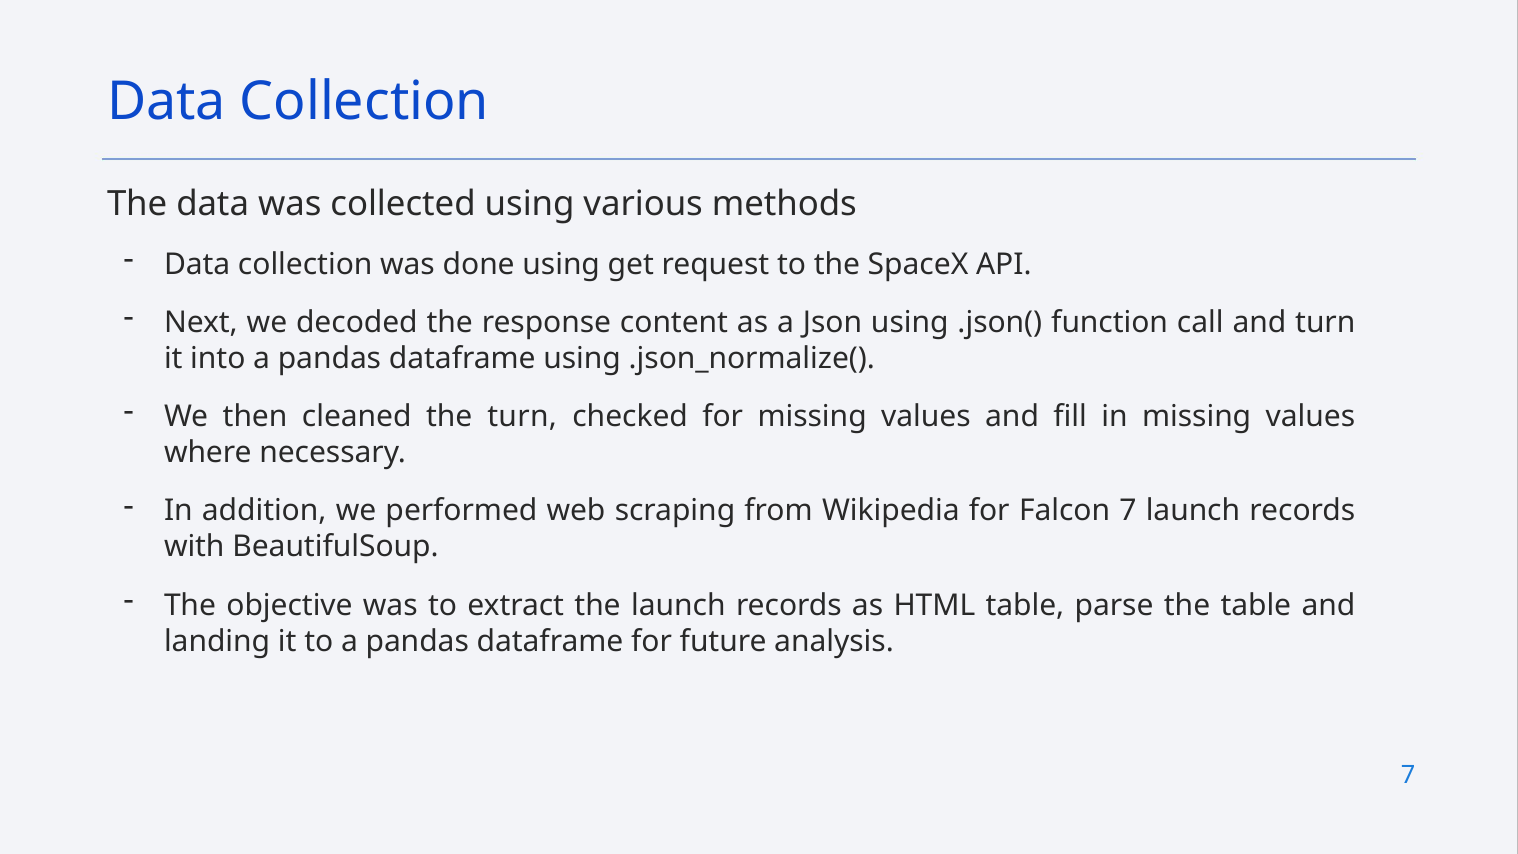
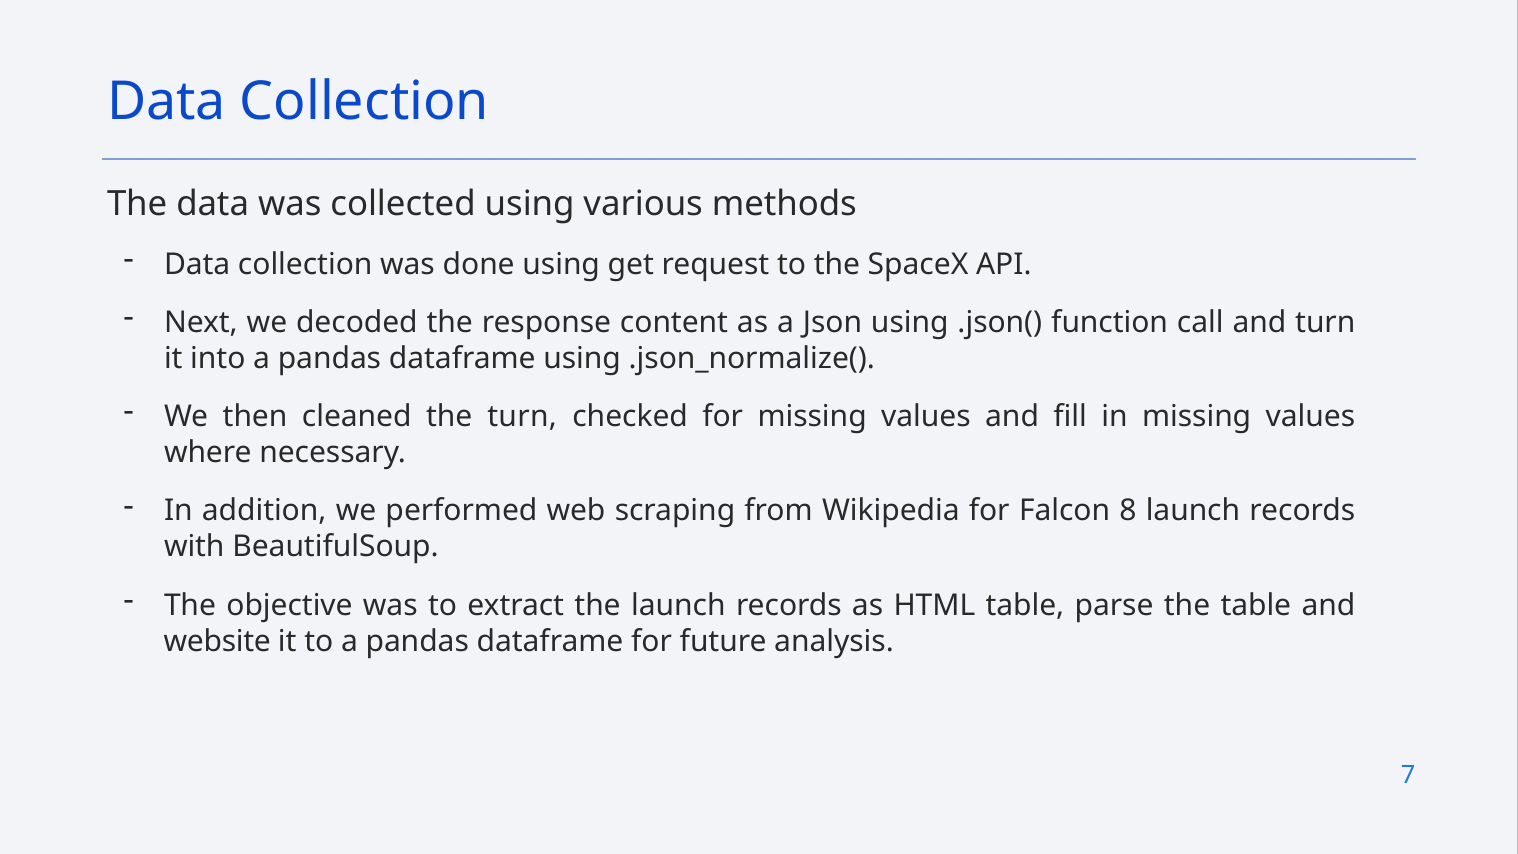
Falcon 7: 7 -> 8
landing: landing -> website
